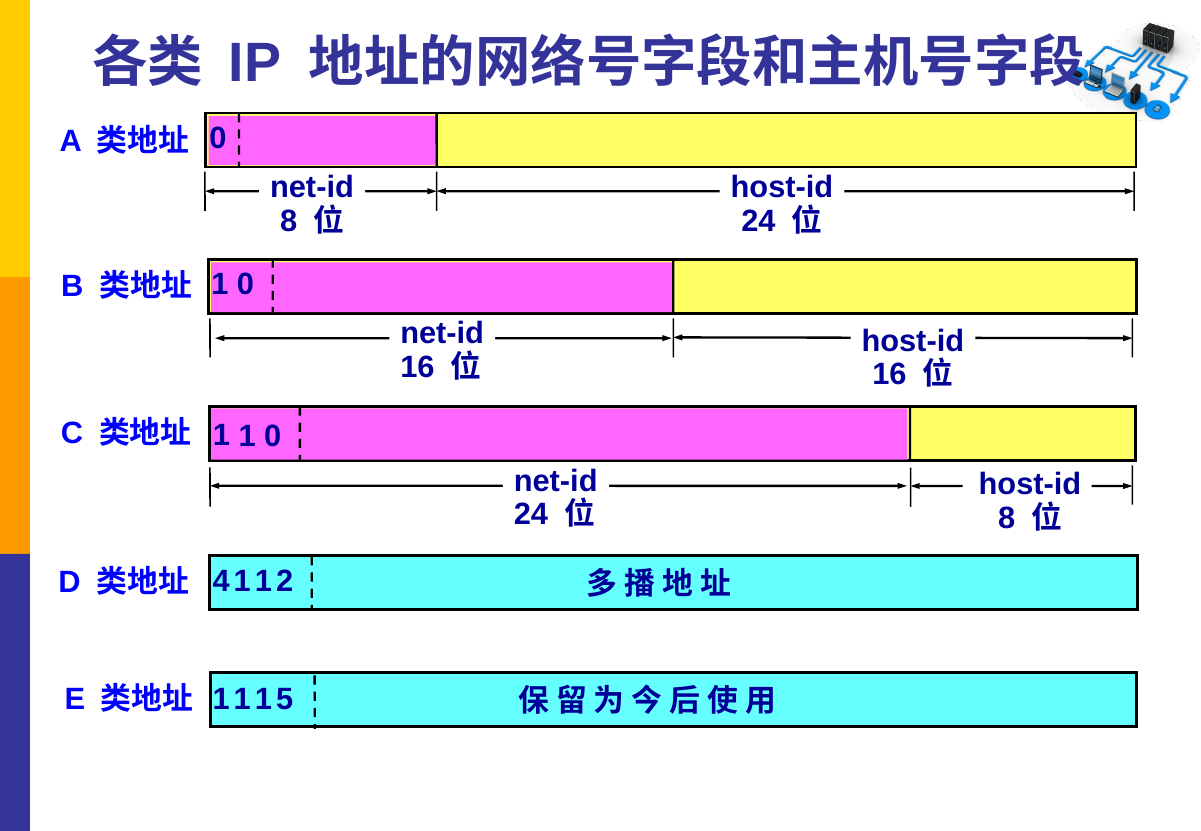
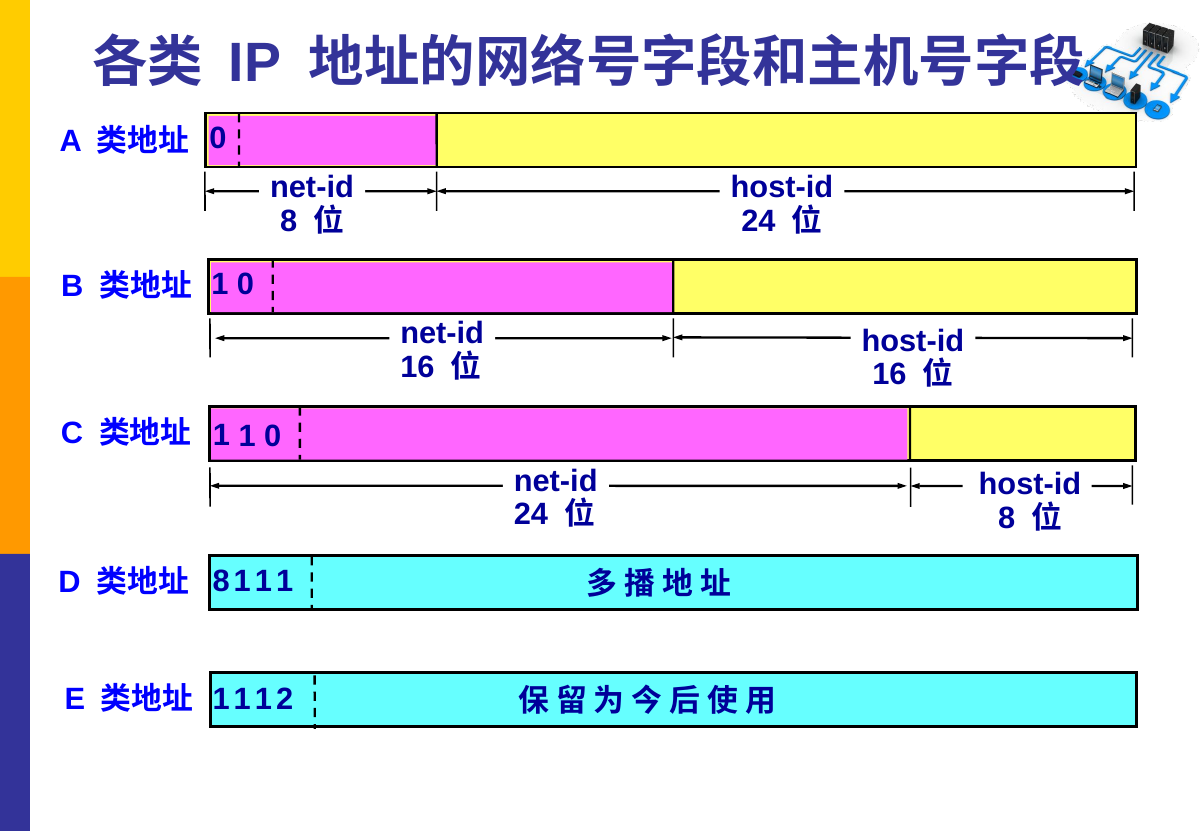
4 at (221, 581): 4 -> 8
2 at (285, 581): 2 -> 1
5: 5 -> 2
